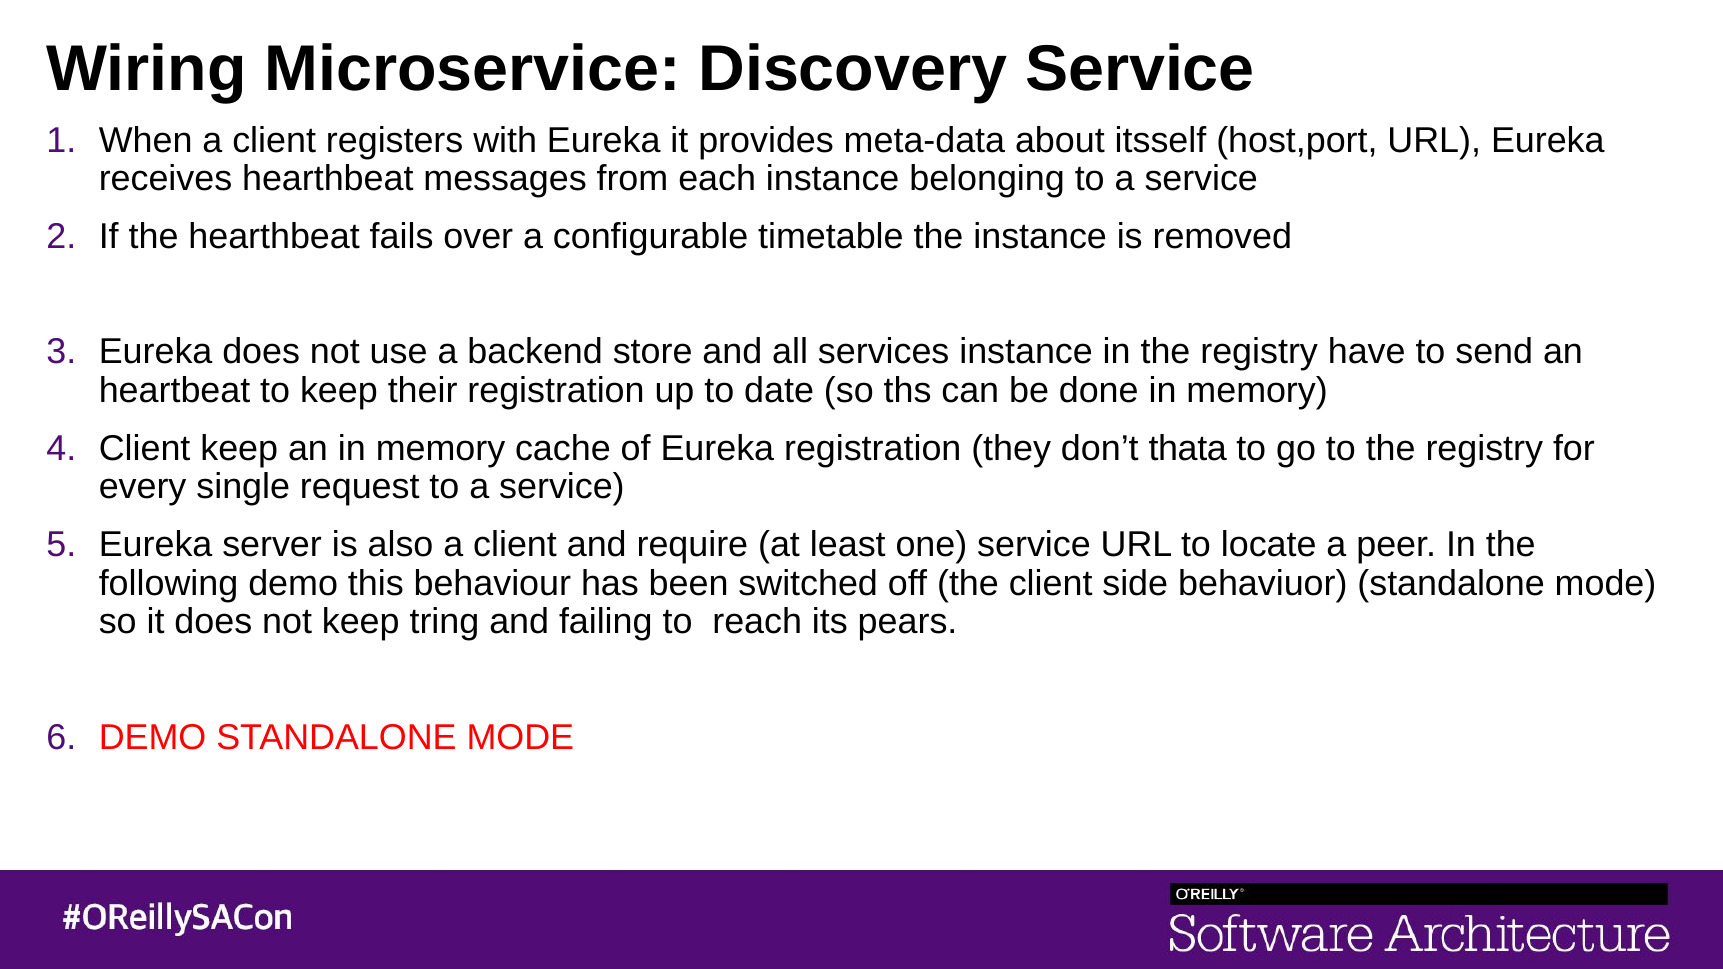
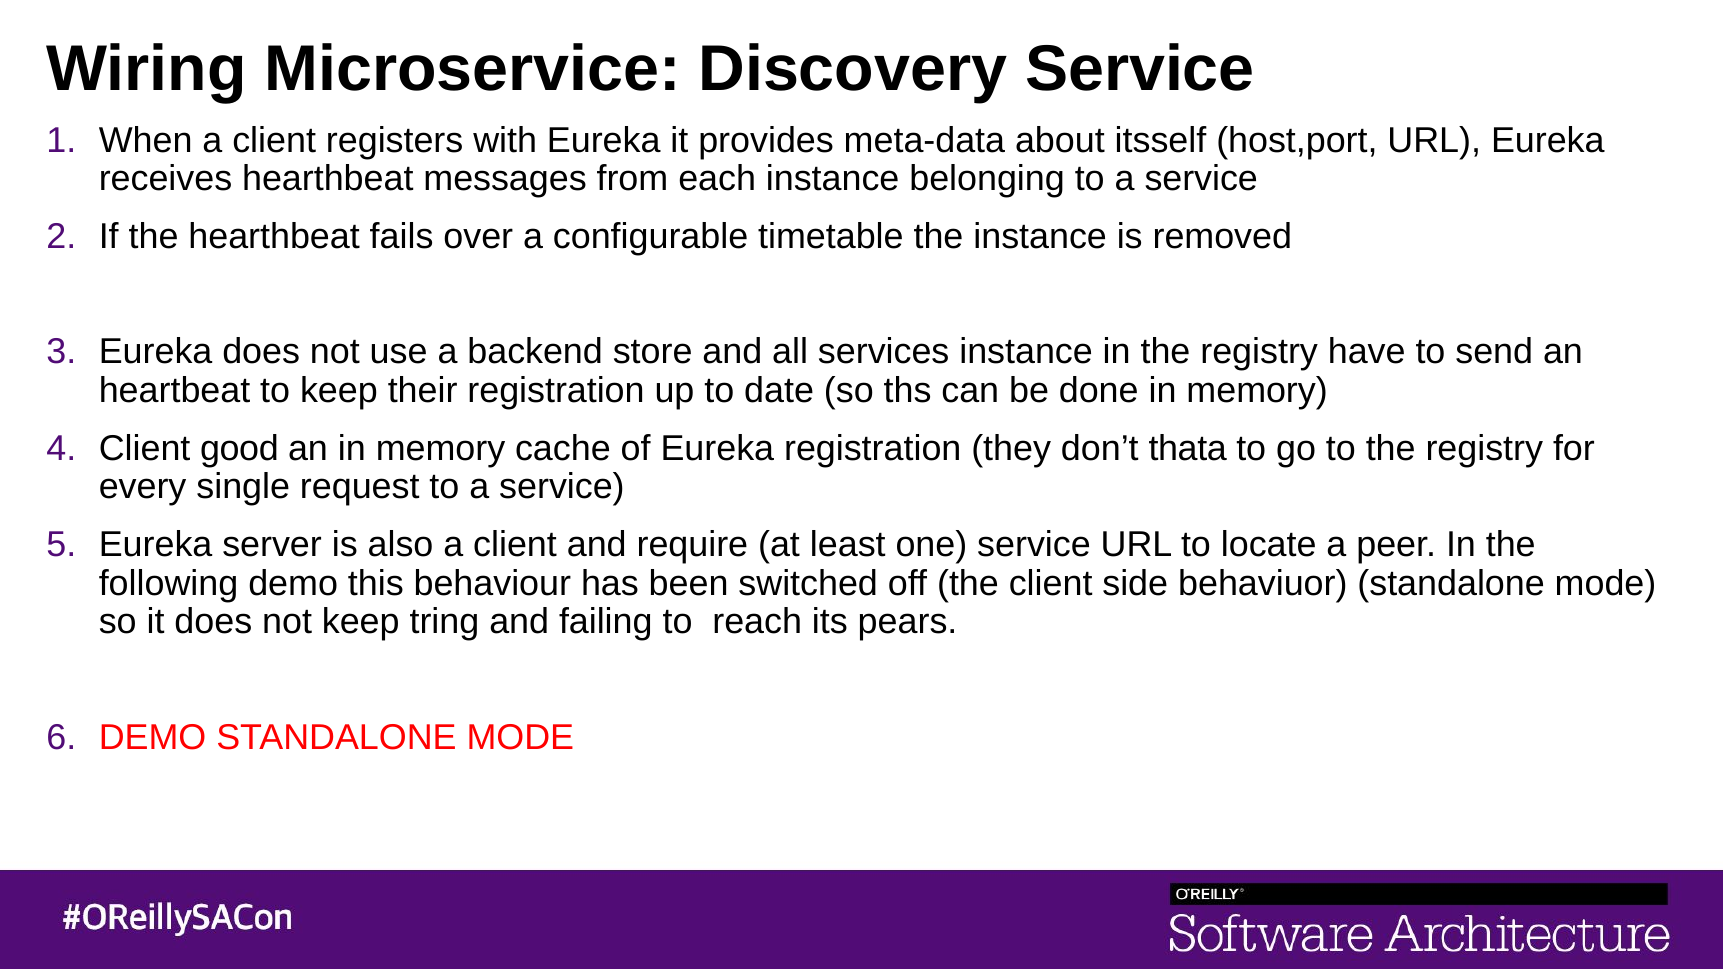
Client keep: keep -> good
